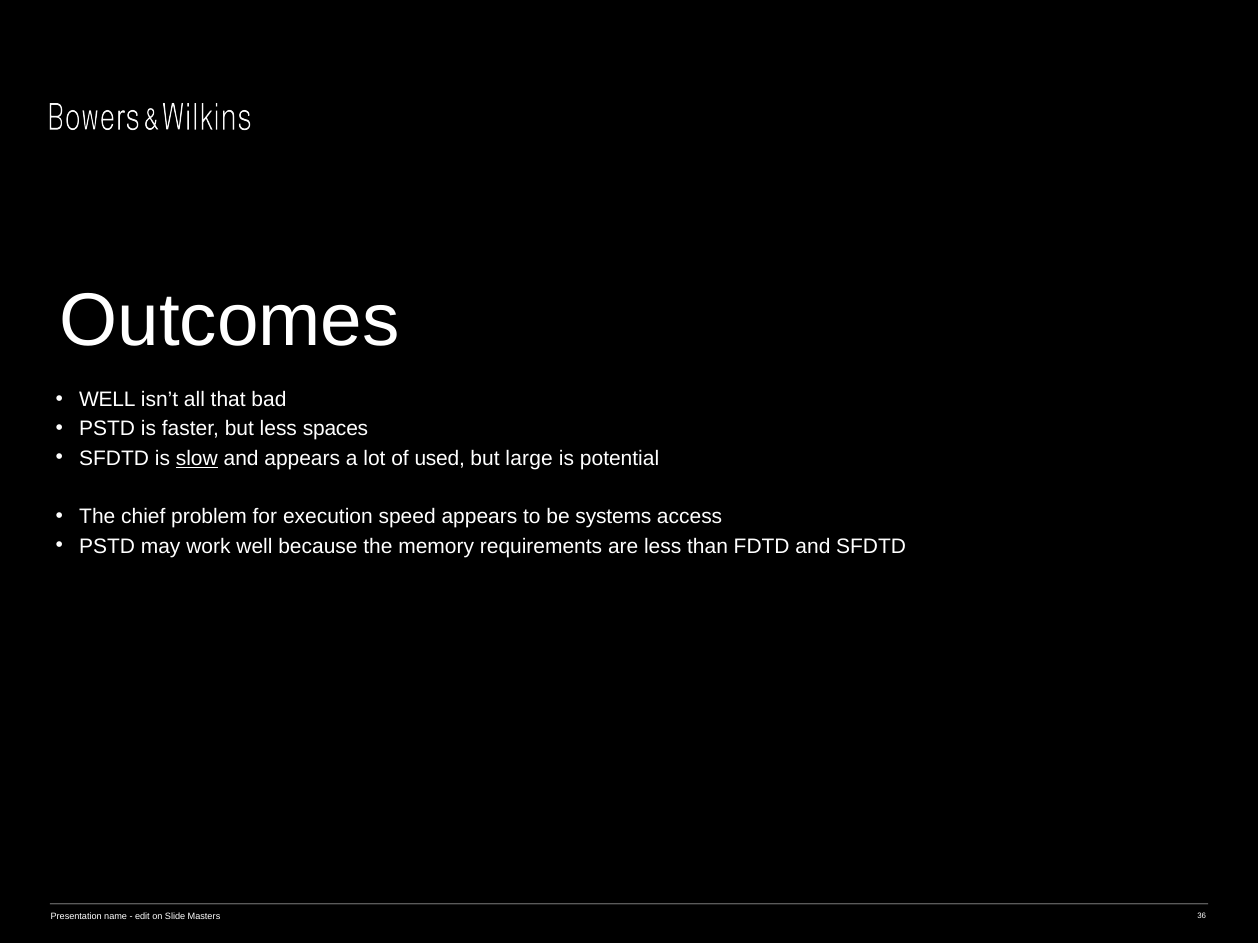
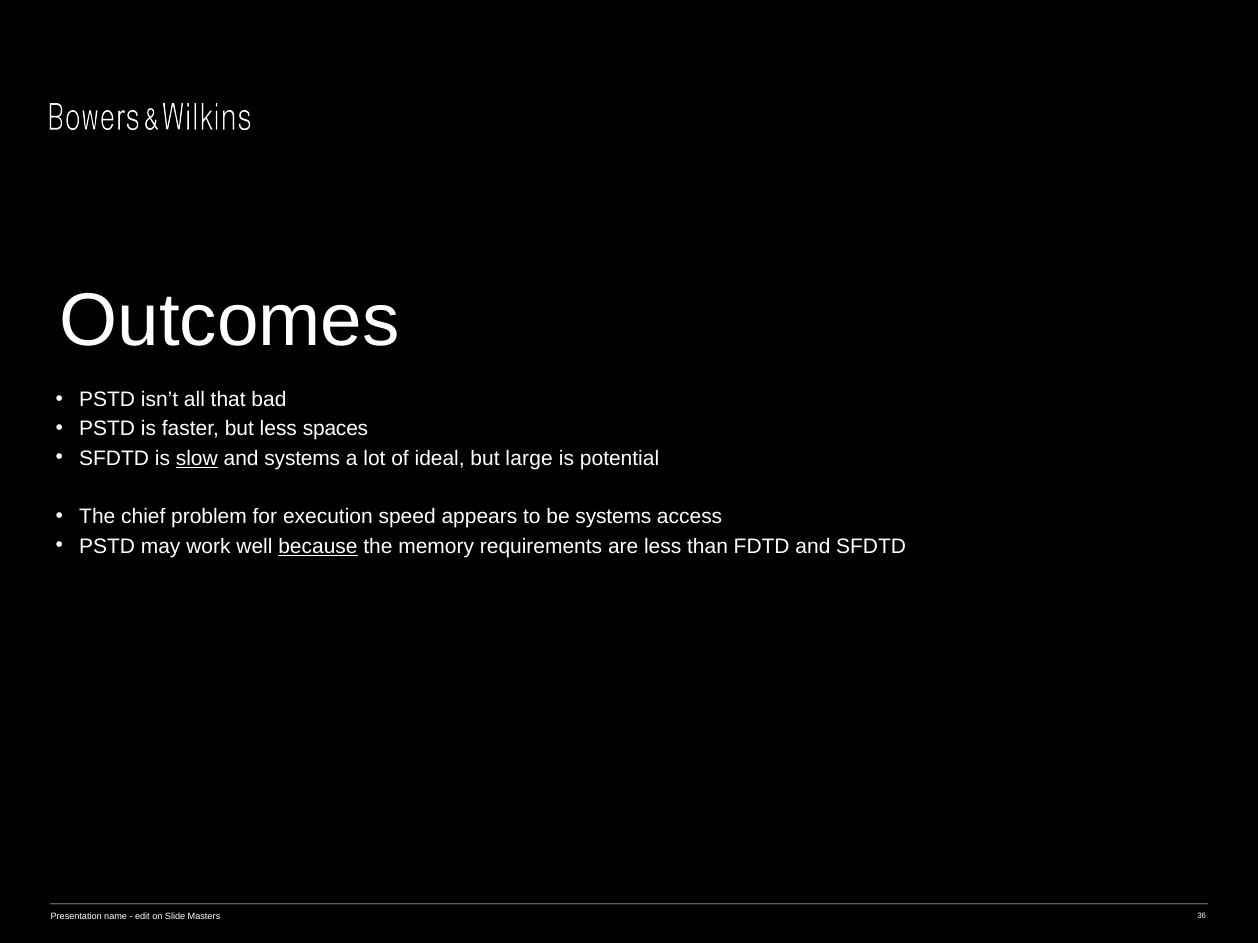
WELL at (107, 400): WELL -> PSTD
and appears: appears -> systems
used: used -> ideal
because underline: none -> present
